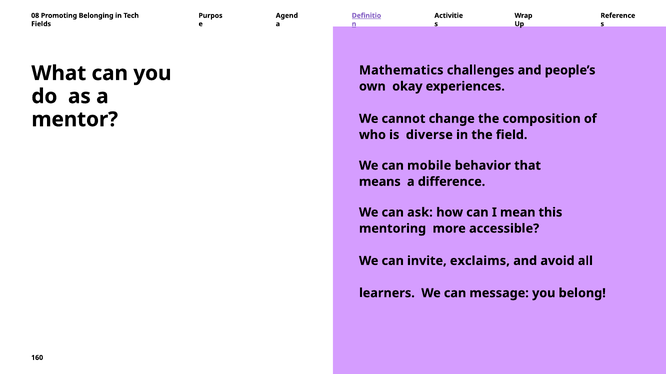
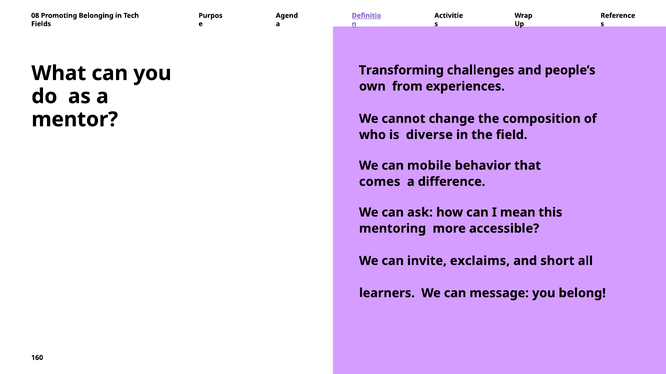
Mathematics: Mathematics -> Transforming
okay: okay -> from
means: means -> comes
avoid: avoid -> short
